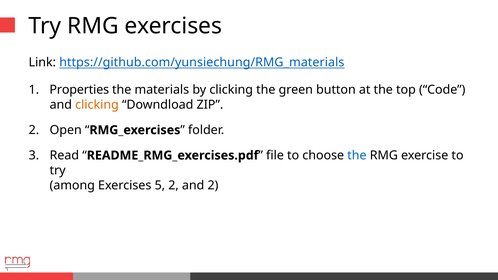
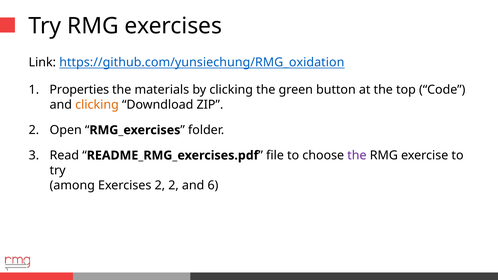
https://github.com/yunsiechung/RMG_materials: https://github.com/yunsiechung/RMG_materials -> https://github.com/yunsiechung/RMG_oxidation
the at (357, 155) colour: blue -> purple
Exercises 5: 5 -> 2
and 2: 2 -> 6
